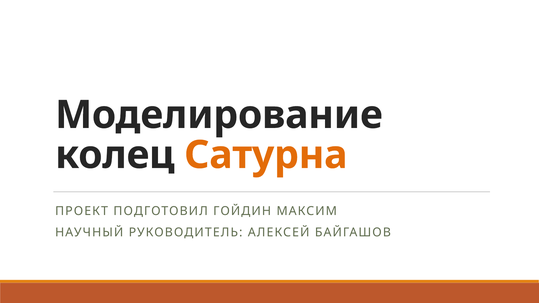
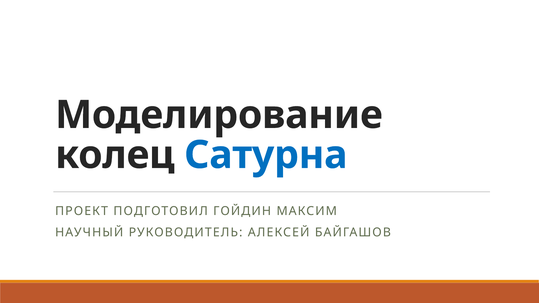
Сатурна colour: orange -> blue
